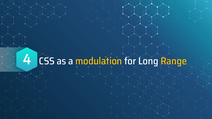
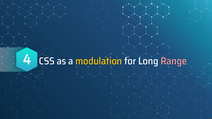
Range colour: yellow -> pink
